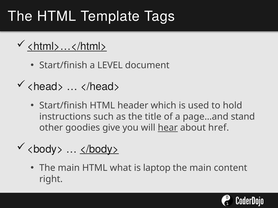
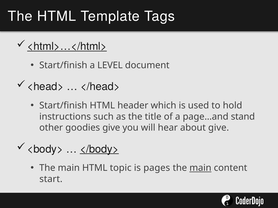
hear underline: present -> none
about href: href -> give
what: what -> topic
laptop: laptop -> pages
main at (200, 168) underline: none -> present
right: right -> start
